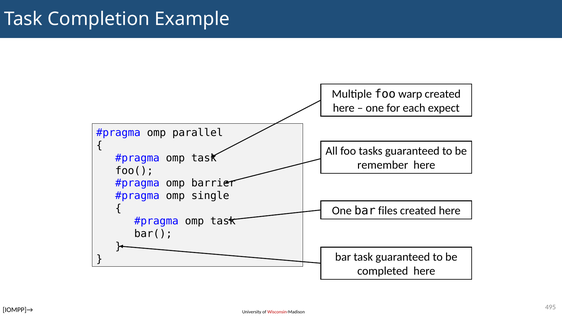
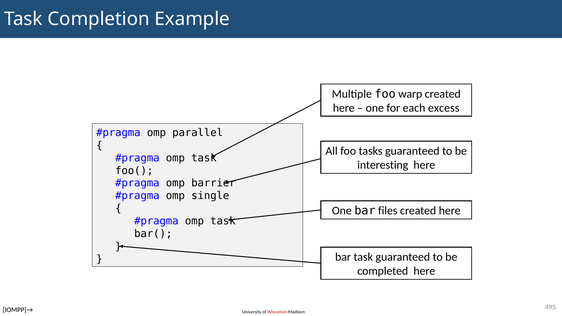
expect: expect -> excess
remember: remember -> interesting
